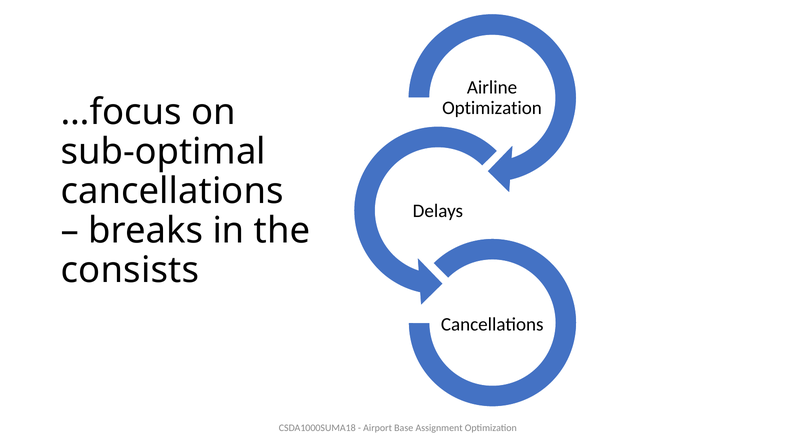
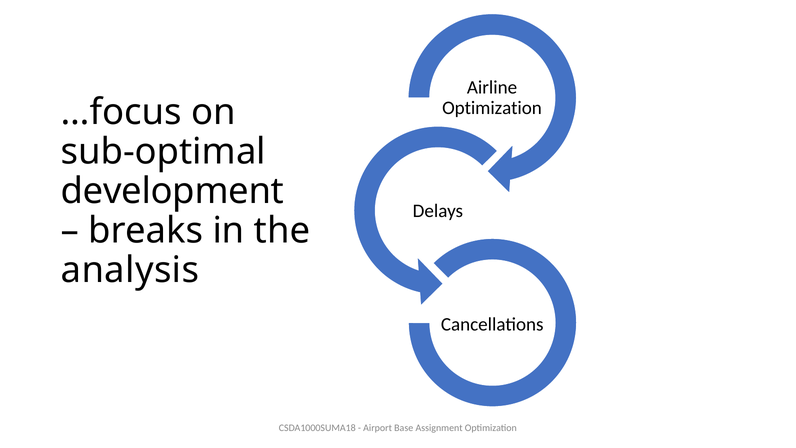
cancellations at (172, 191): cancellations -> development
consists: consists -> analysis
